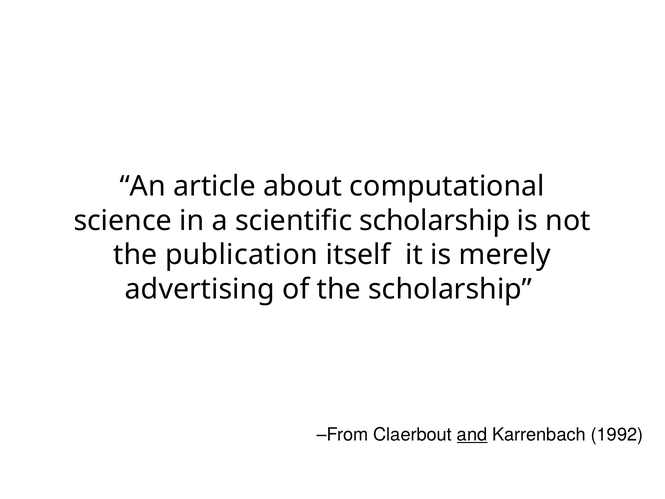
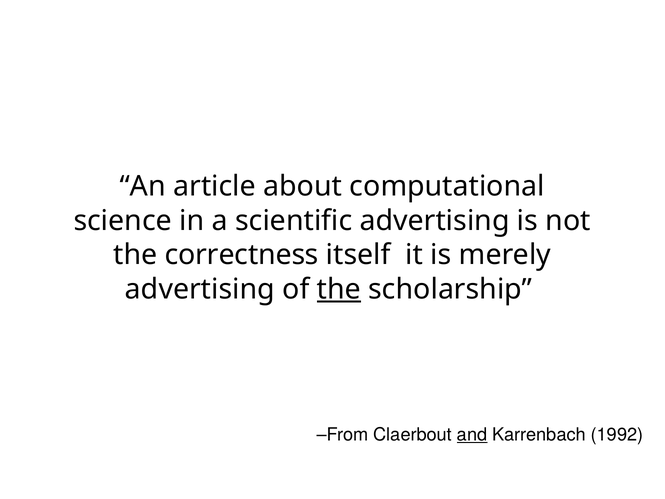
scientific scholarship: scholarship -> advertising
publication: publication -> correctness
the at (339, 289) underline: none -> present
